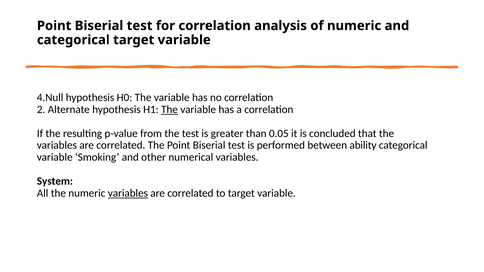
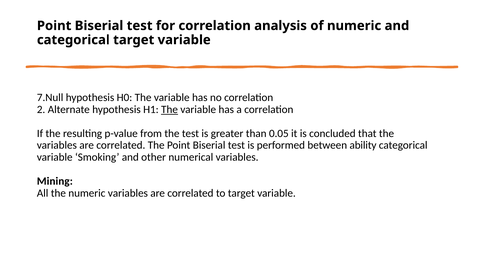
4.Null: 4.Null -> 7.Null
System: System -> Mining
variables at (128, 193) underline: present -> none
